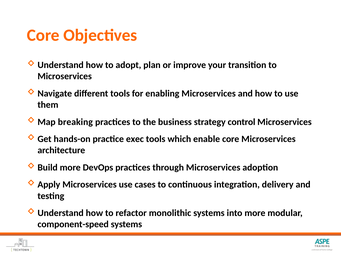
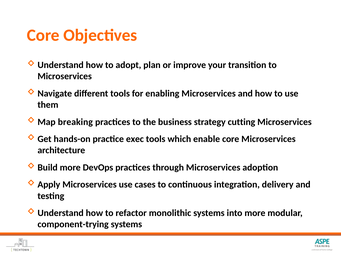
control: control -> cutting
component-speed: component-speed -> component-trying
